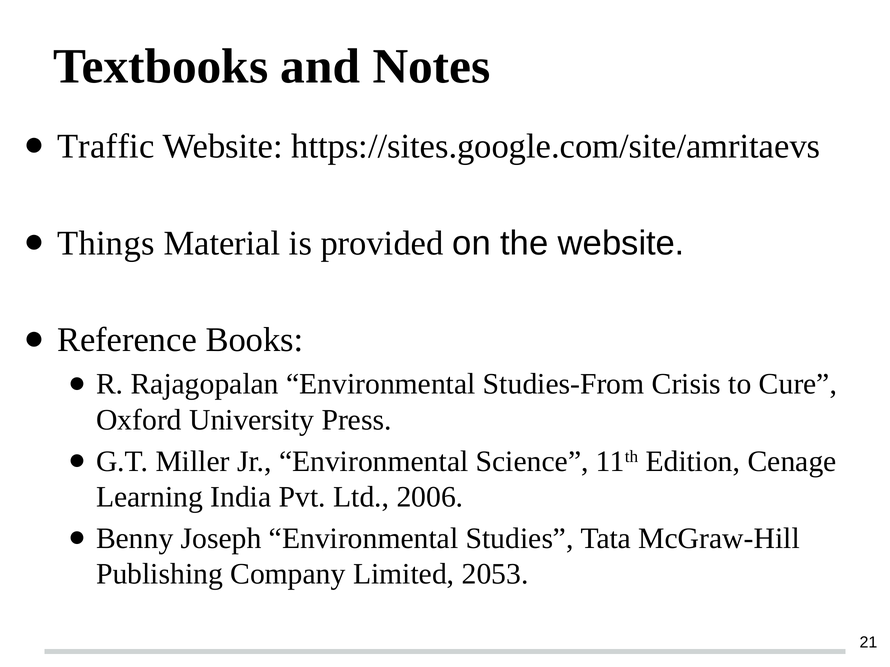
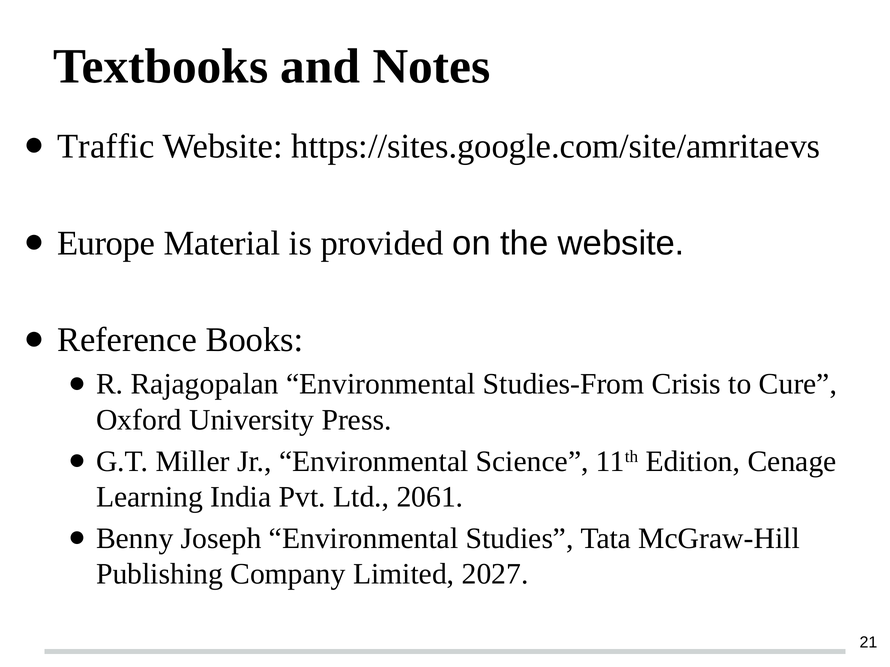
Things: Things -> Europe
2006: 2006 -> 2061
2053: 2053 -> 2027
